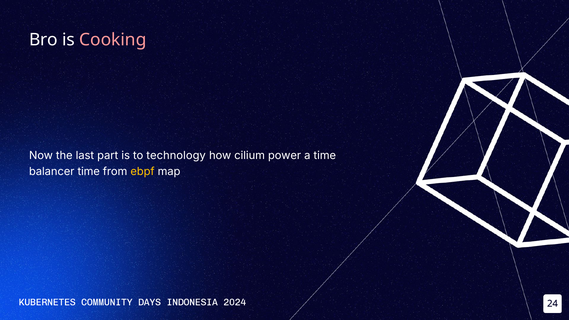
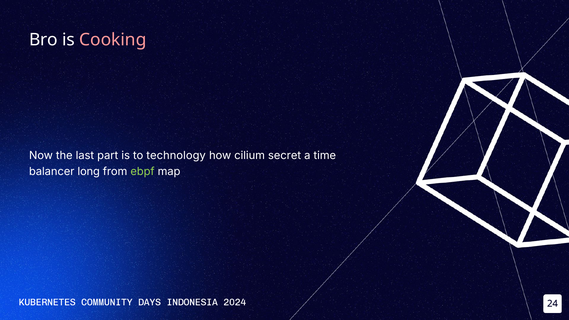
power: power -> secret
balancer time: time -> long
ebpf colour: yellow -> light green
